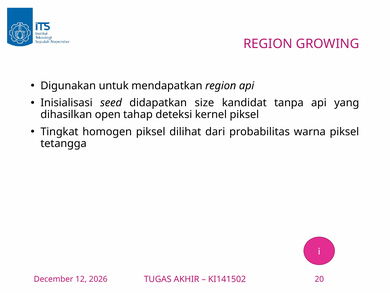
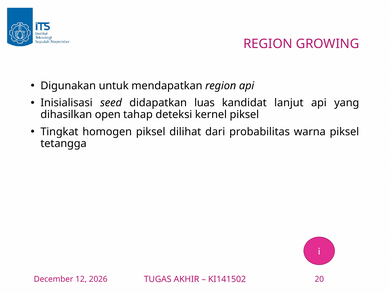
size: size -> luas
tanpa: tanpa -> lanjut
